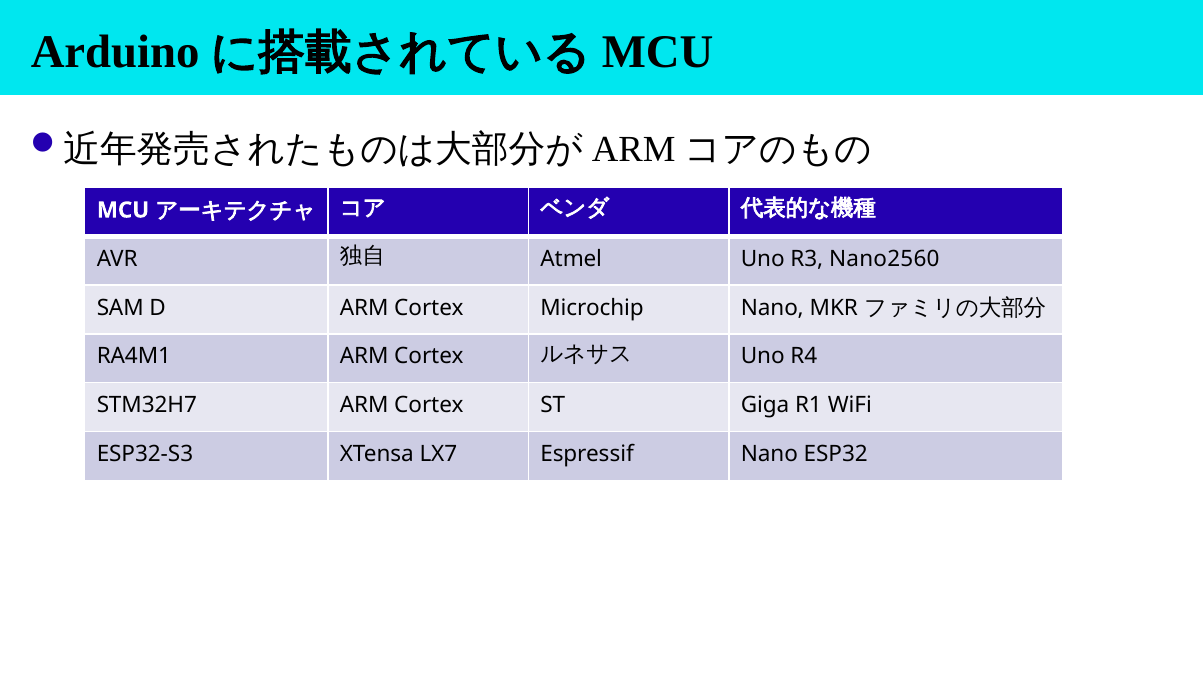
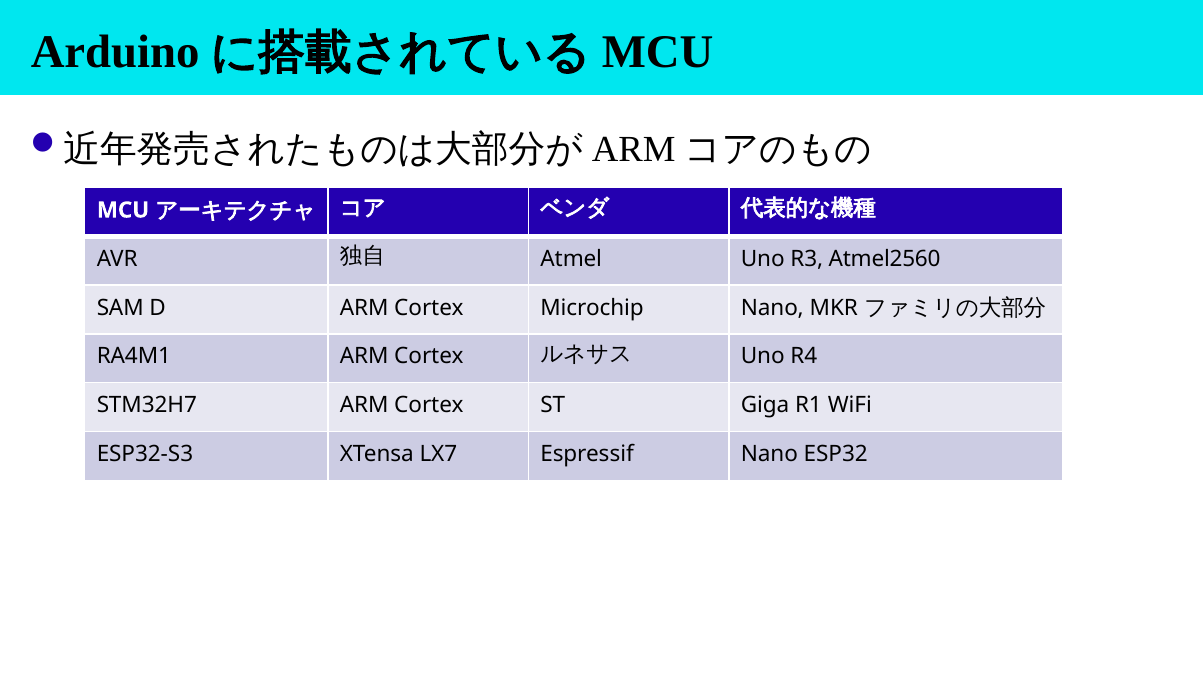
Nano2560: Nano2560 -> Atmel2560
